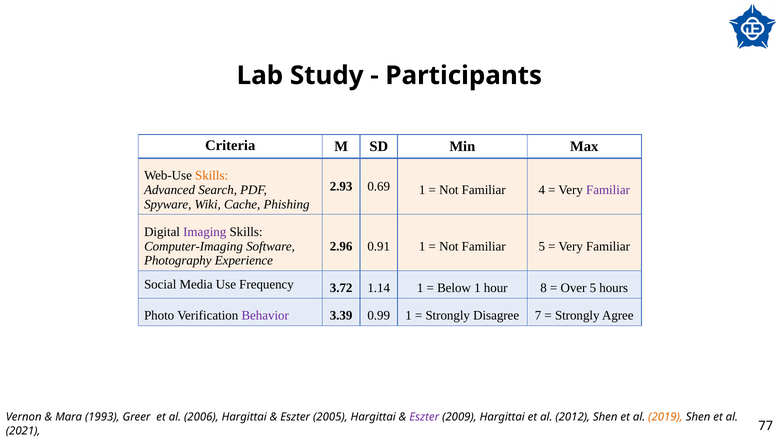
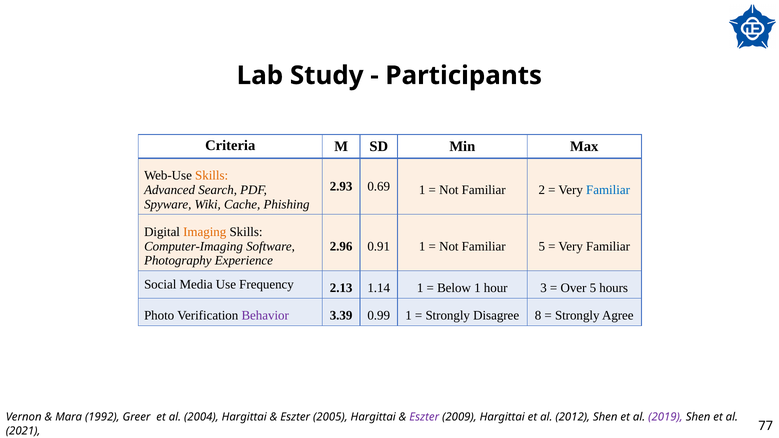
4: 4 -> 2
Familiar at (608, 190) colour: purple -> blue
Imaging colour: purple -> orange
3.72: 3.72 -> 2.13
8: 8 -> 3
7: 7 -> 8
1993: 1993 -> 1992
2006: 2006 -> 2004
2019 colour: orange -> purple
